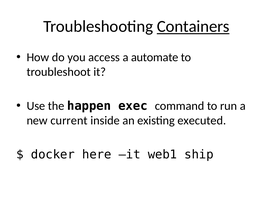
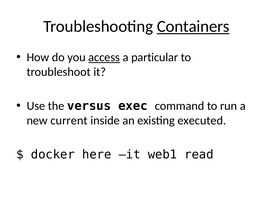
access underline: none -> present
automate: automate -> particular
happen: happen -> versus
ship: ship -> read
